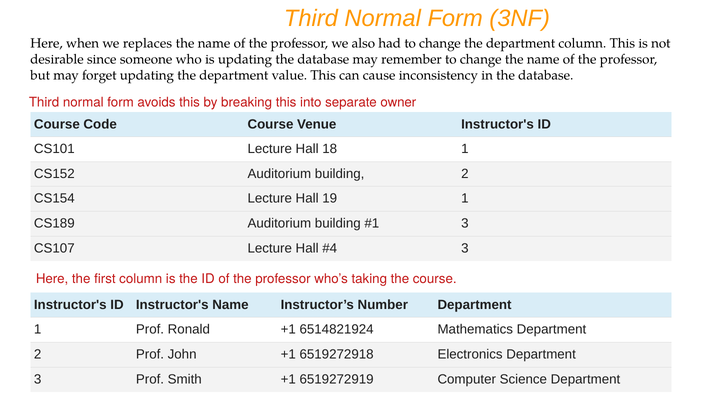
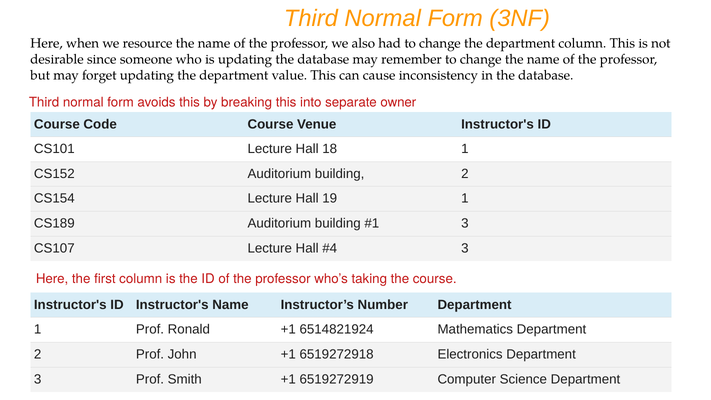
replaces: replaces -> resource
